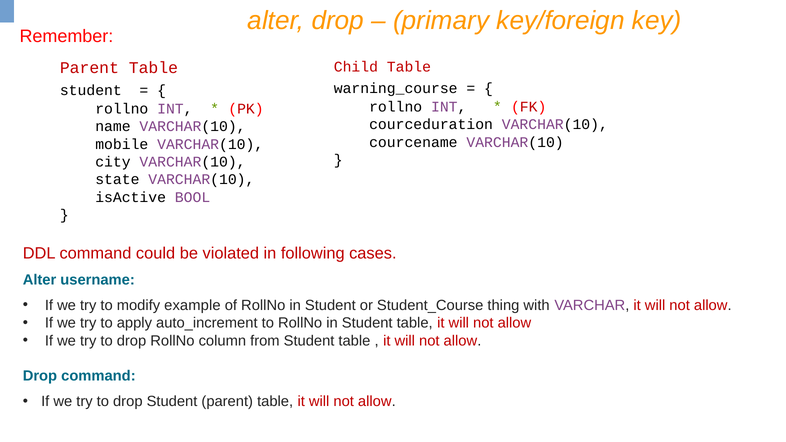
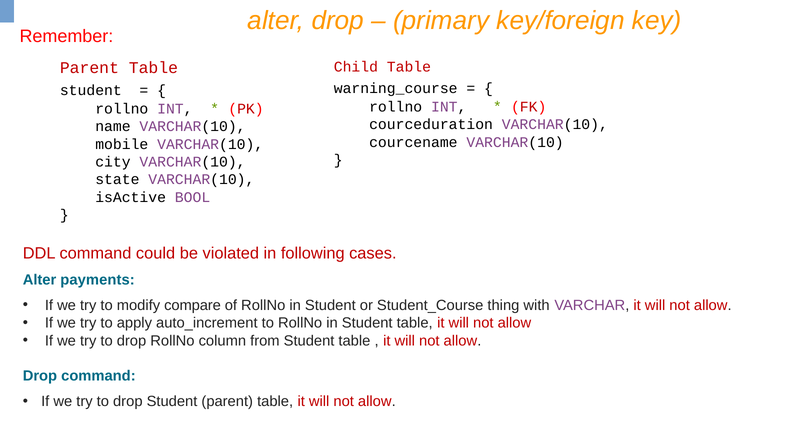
username: username -> payments
example: example -> compare
